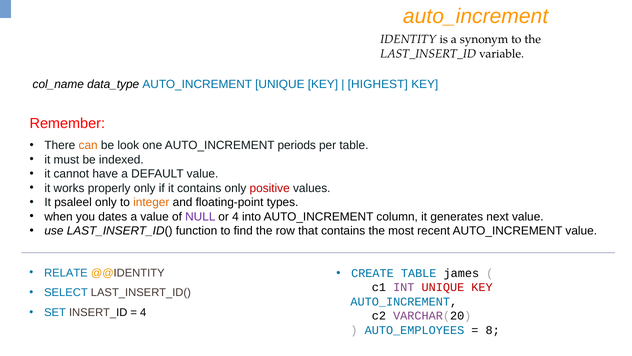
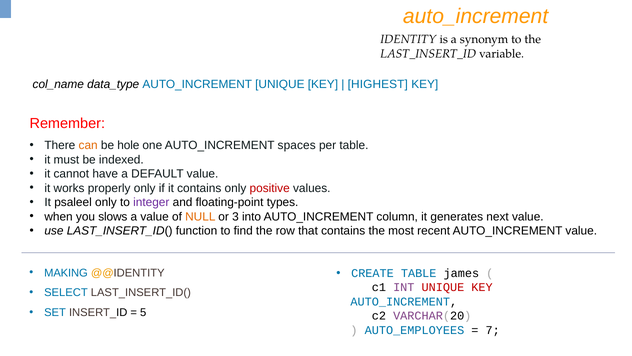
look: look -> hole
periods: periods -> spaces
integer colour: orange -> purple
dates: dates -> slows
NULL colour: purple -> orange
or 4: 4 -> 3
RELATE: RELATE -> MAKING
4 at (143, 312): 4 -> 5
8: 8 -> 7
